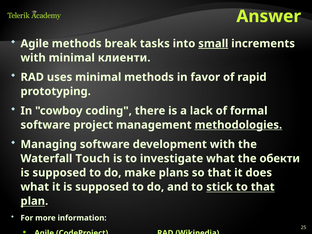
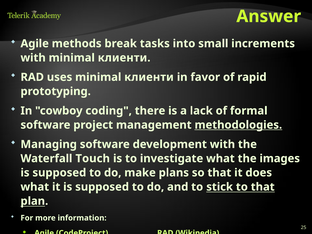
small underline: present -> none
uses minimal methods: methods -> клиенти
обекти: обекти -> images
